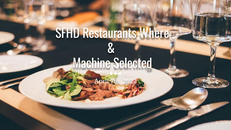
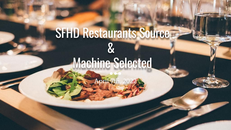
Where: Where -> Source
